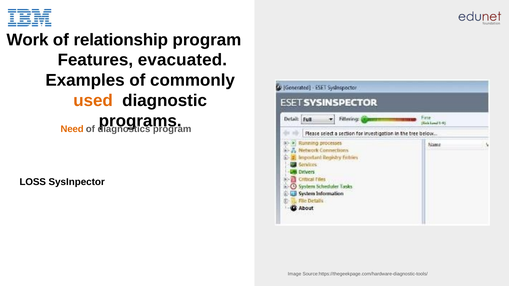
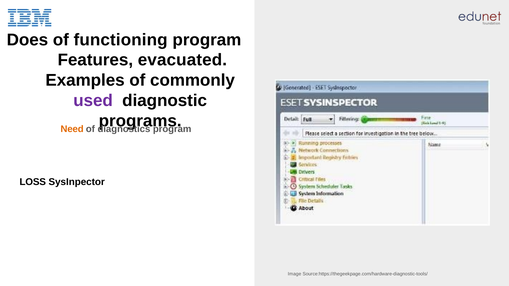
Work: Work -> Does
relationship: relationship -> functioning
used colour: orange -> purple
